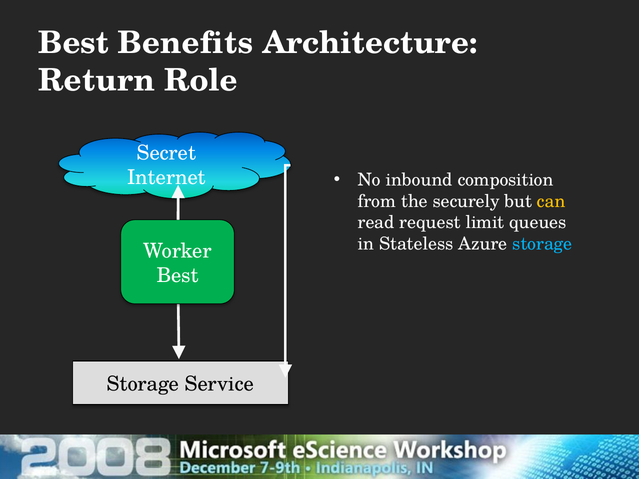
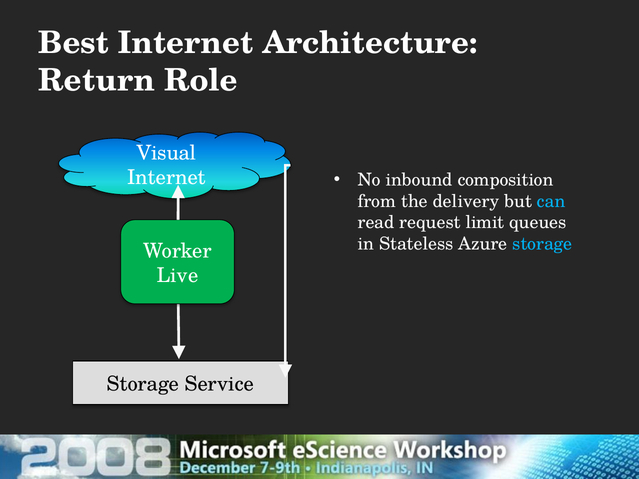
Best Benefits: Benefits -> Internet
Secret: Secret -> Visual
securely: securely -> delivery
can colour: yellow -> light blue
Best at (178, 276): Best -> Live
